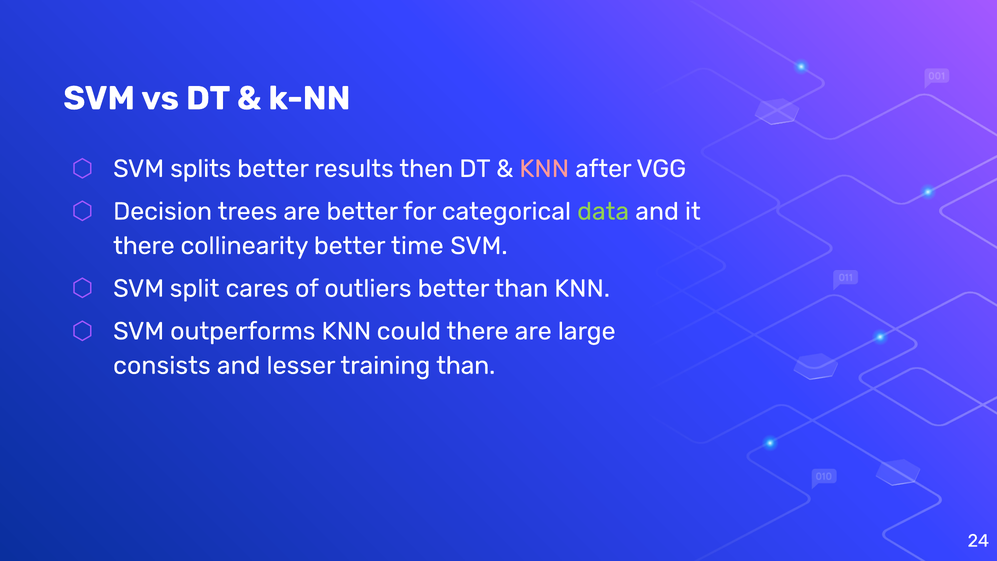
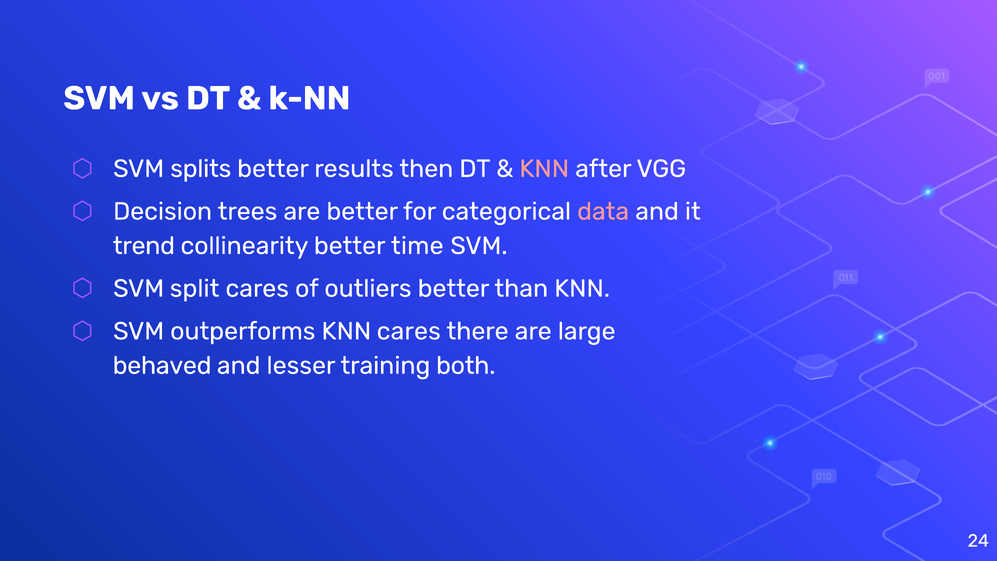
data colour: light green -> pink
there at (144, 246): there -> trend
KNN could: could -> cares
consists: consists -> behaved
training than: than -> both
